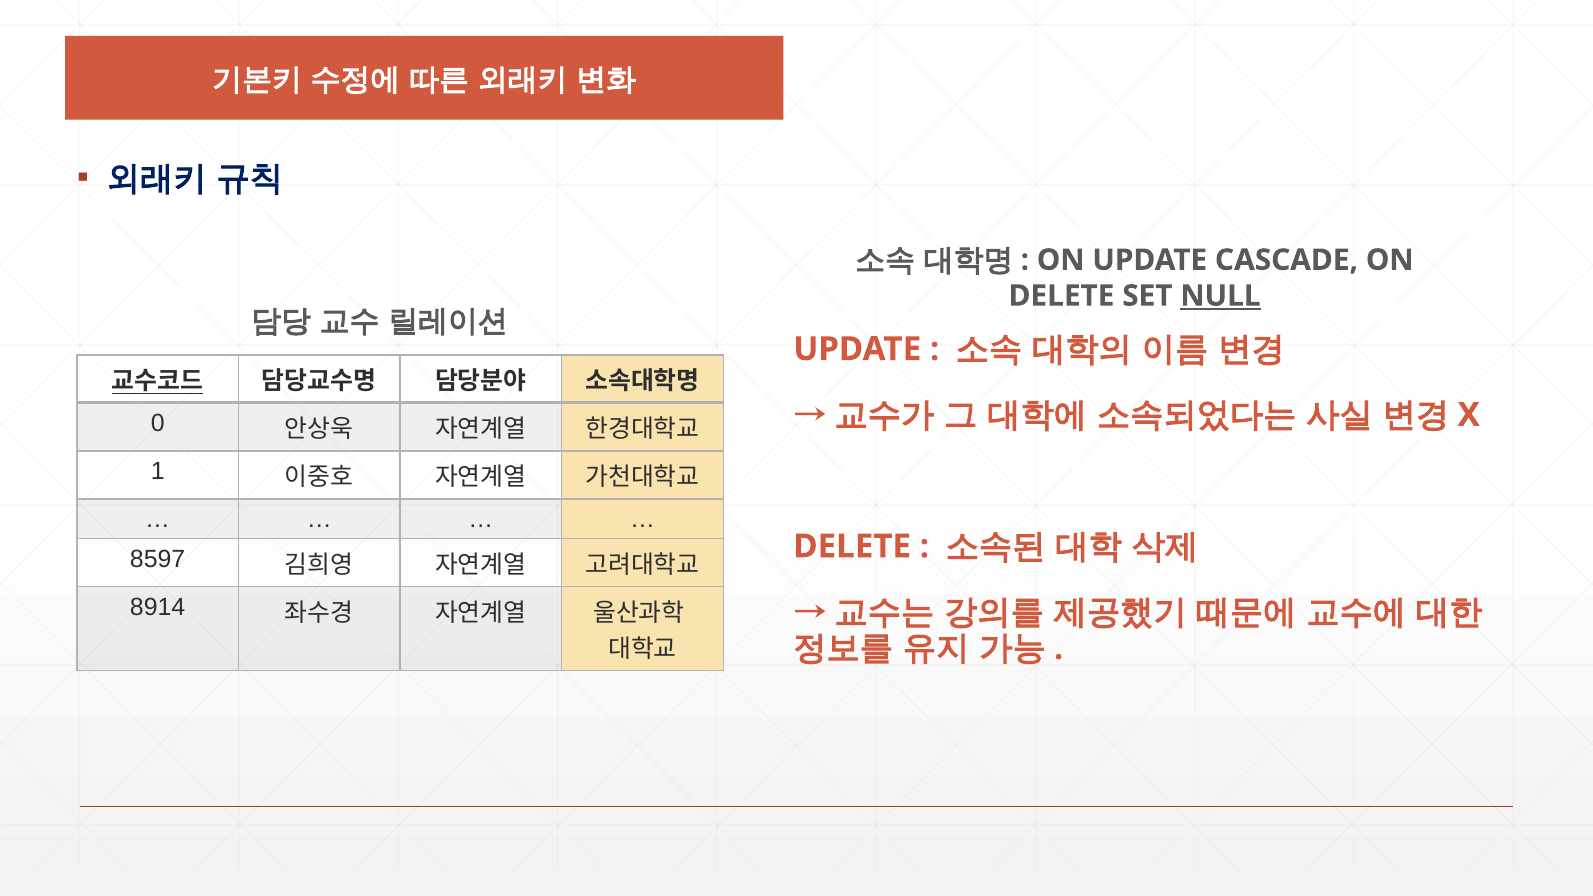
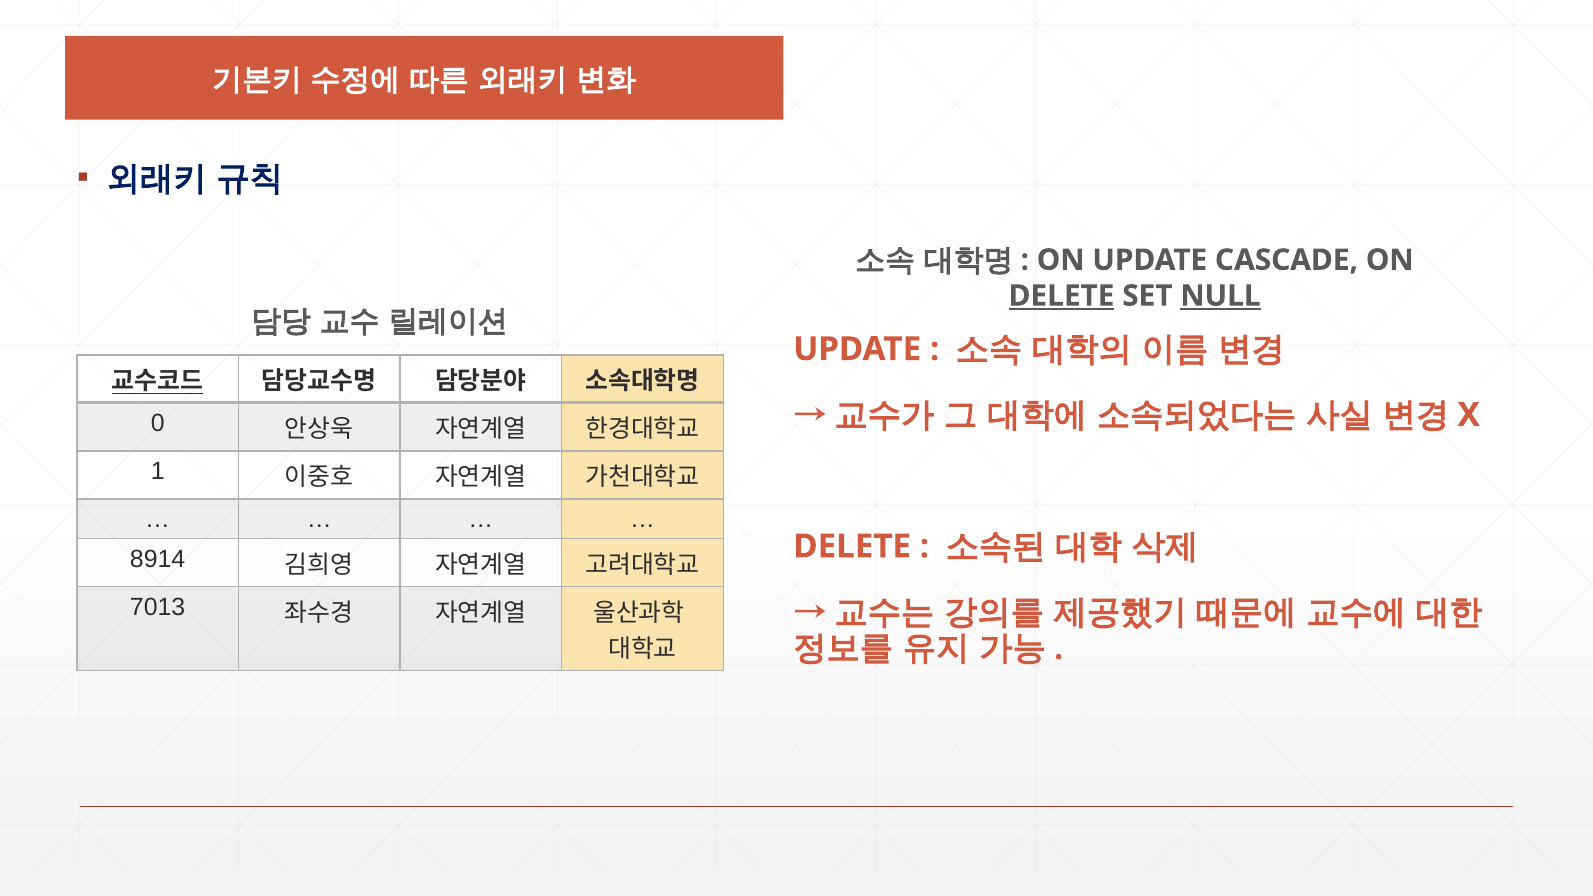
DELETE at (1062, 296) underline: none -> present
8597: 8597 -> 8914
8914: 8914 -> 7013
